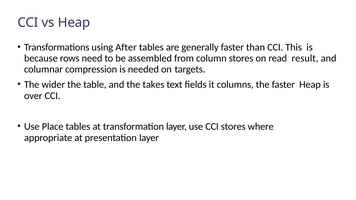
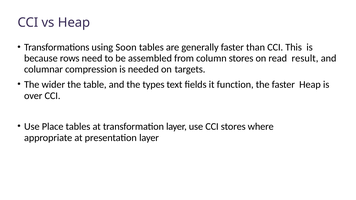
After: After -> Soon
takes: takes -> types
columns: columns -> function
